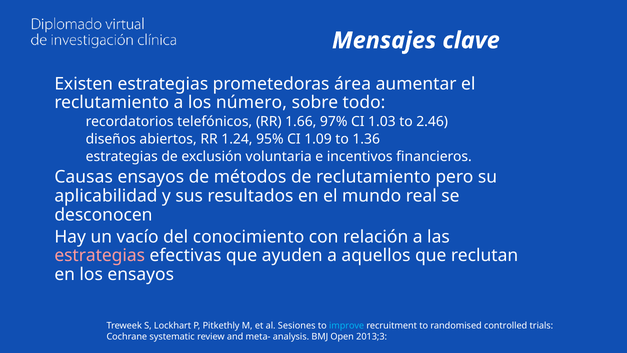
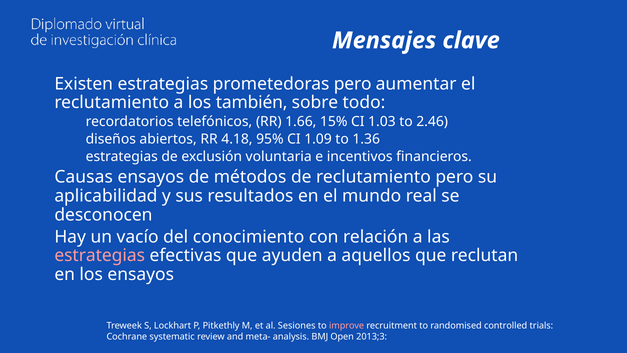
prometedoras área: área -> pero
número: número -> también
97%: 97% -> 15%
1.24: 1.24 -> 4.18
improve colour: light blue -> pink
